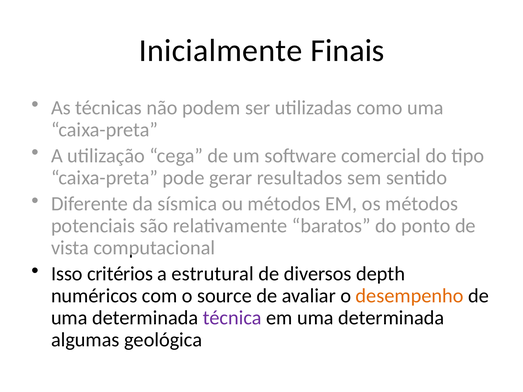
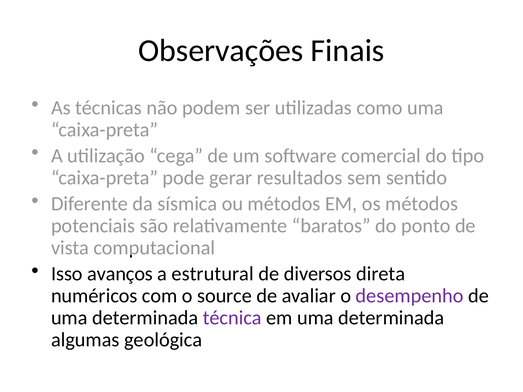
Inicialmente: Inicialmente -> Observações
critérios: critérios -> avanços
depth: depth -> direta
desempenho colour: orange -> purple
